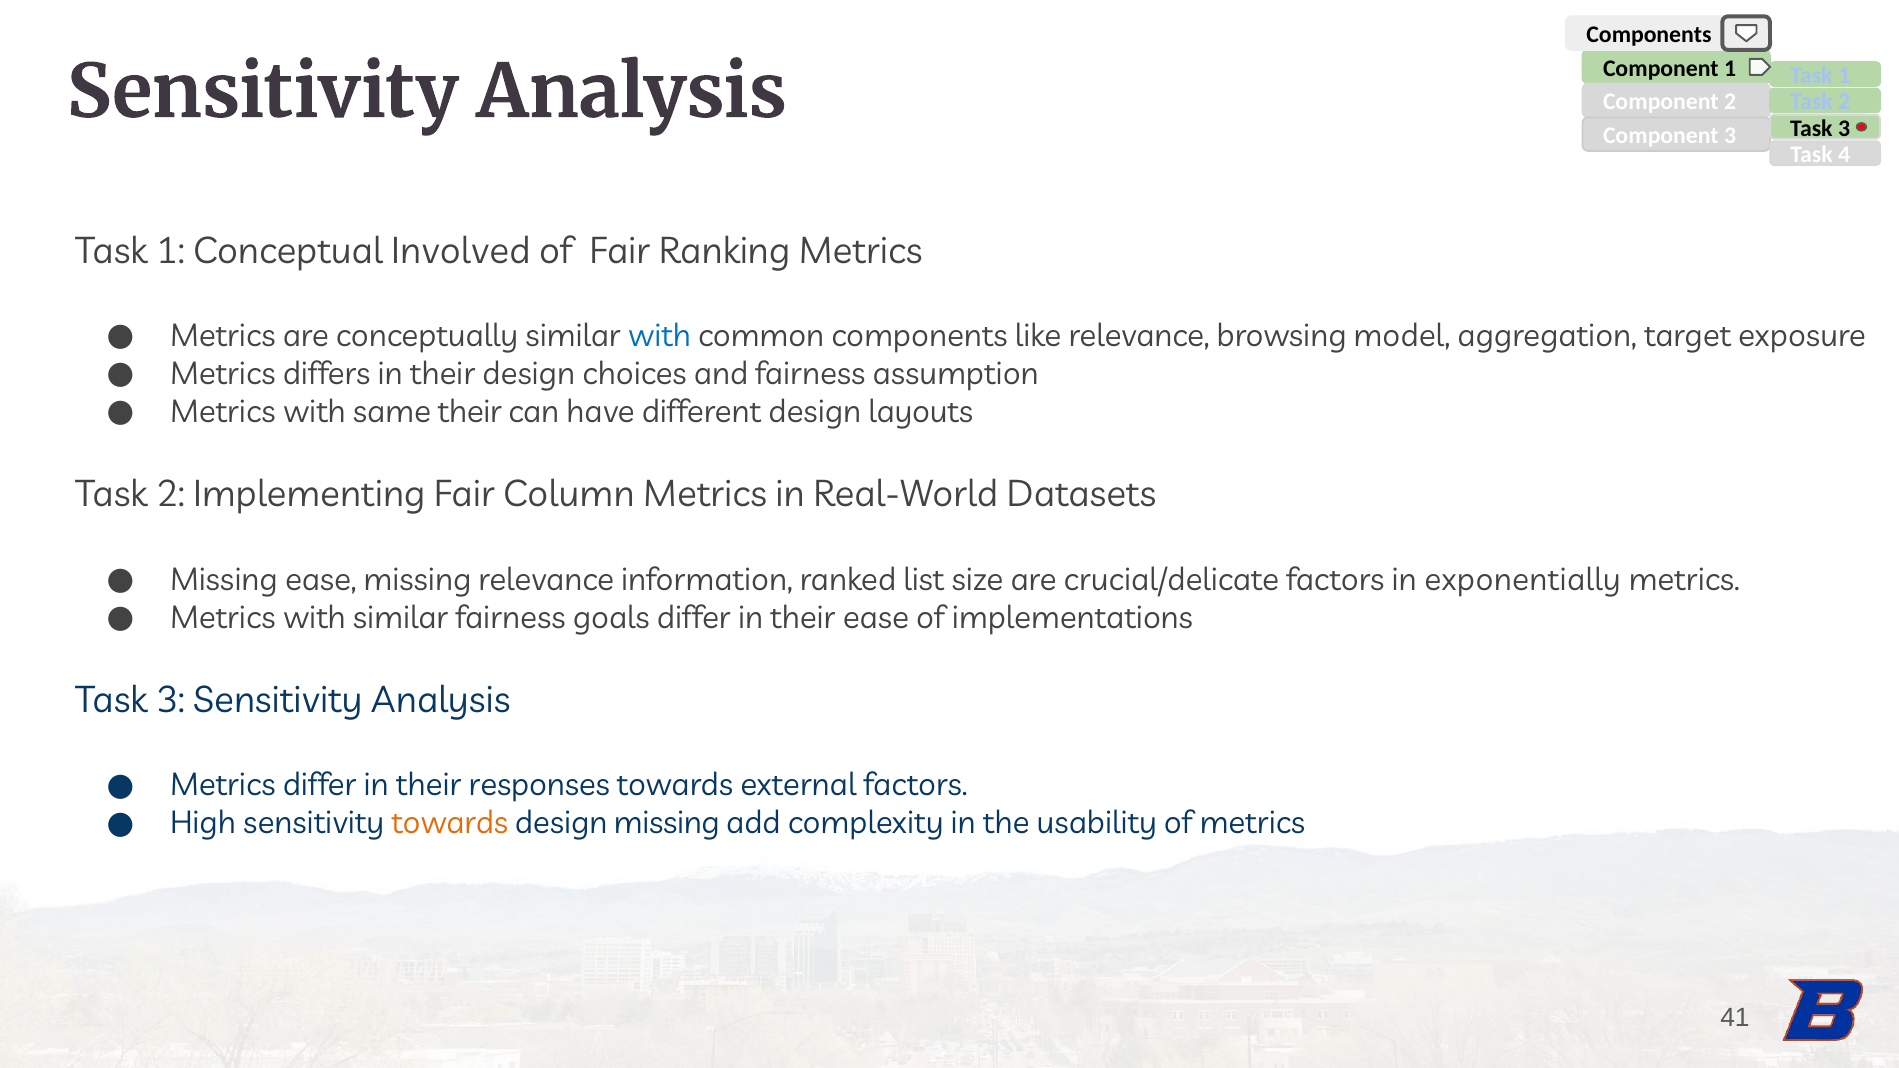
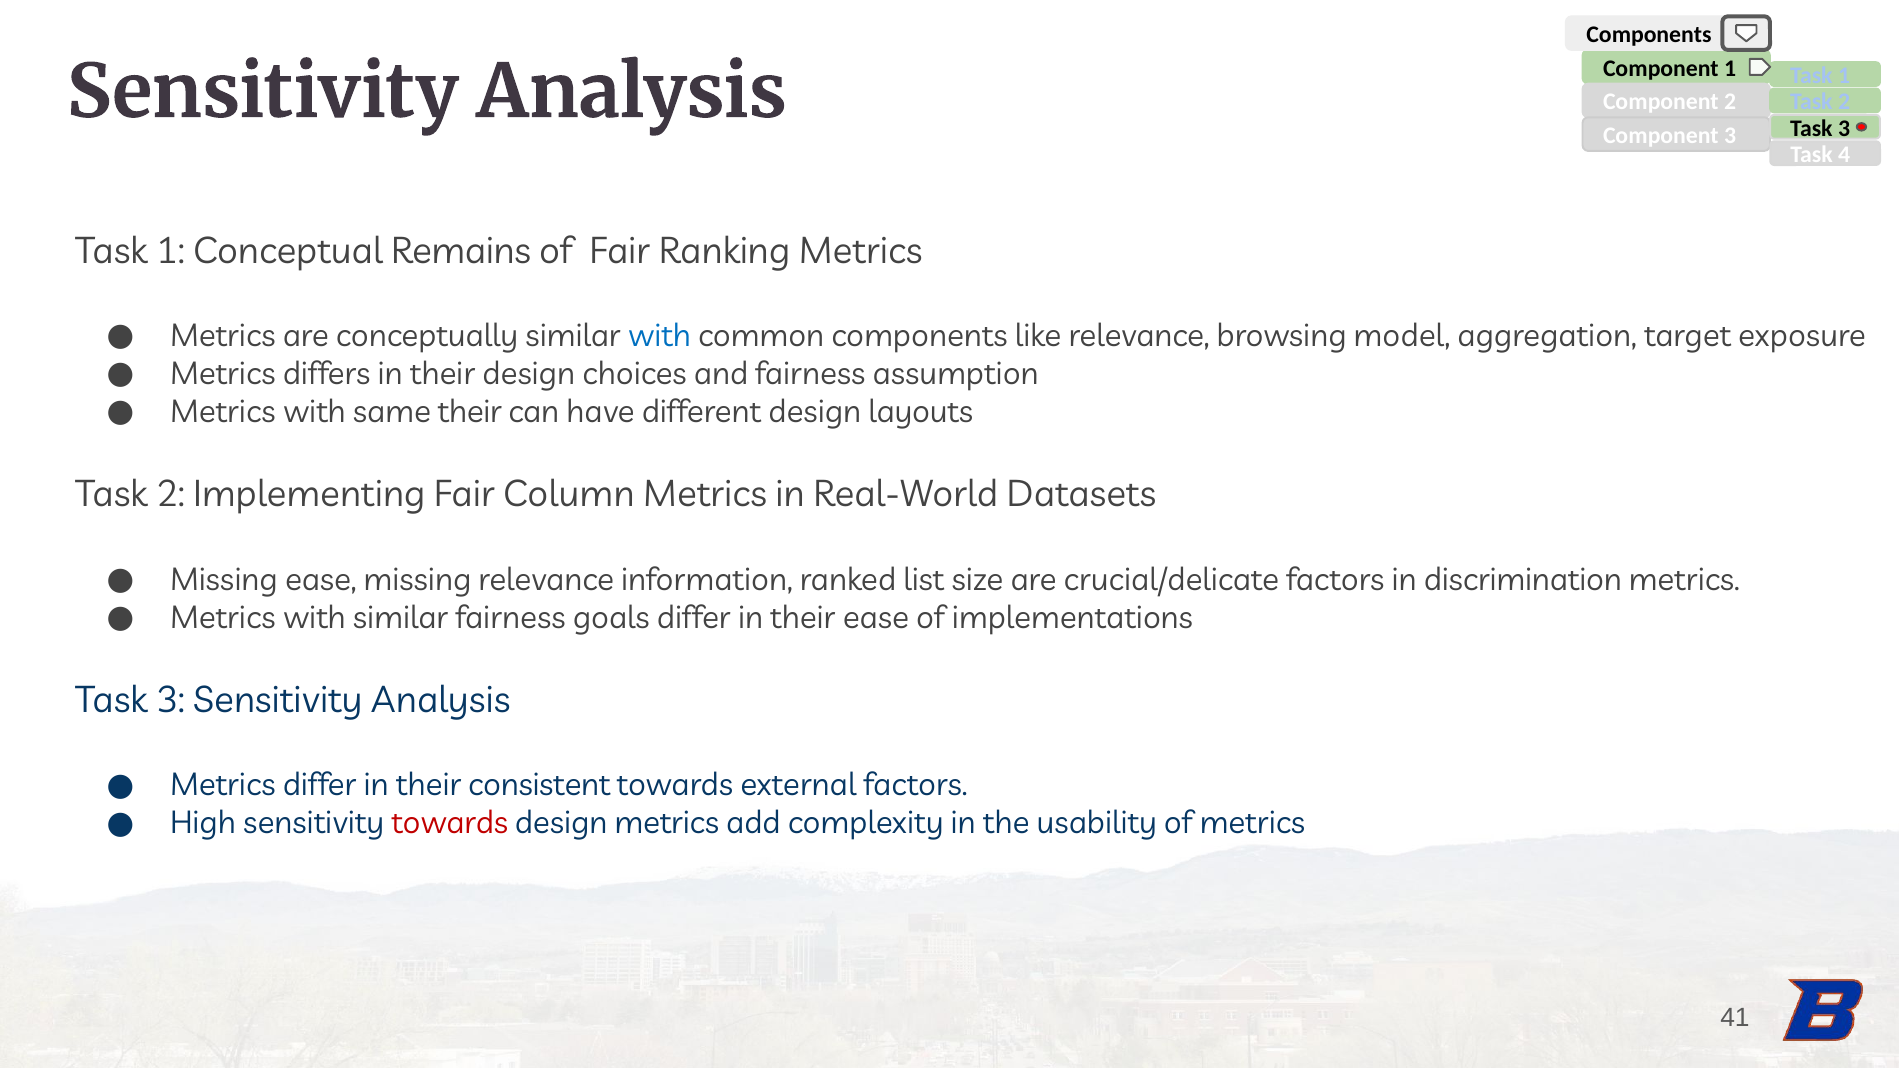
Involved: Involved -> Remains
exponentially: exponentially -> discrimination
responses: responses -> consistent
towards at (450, 824) colour: orange -> red
design missing: missing -> metrics
